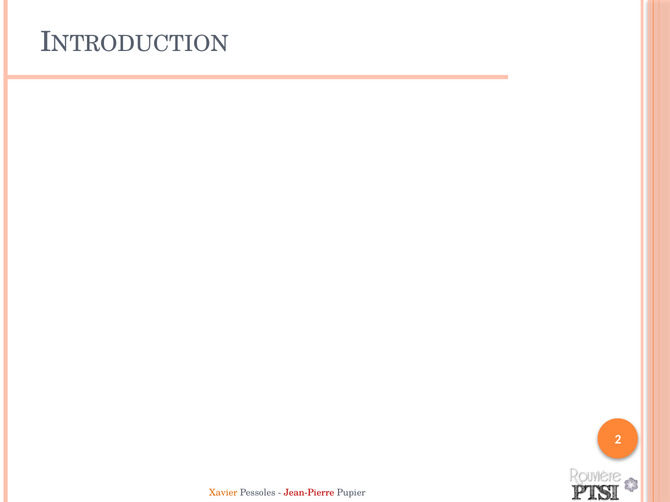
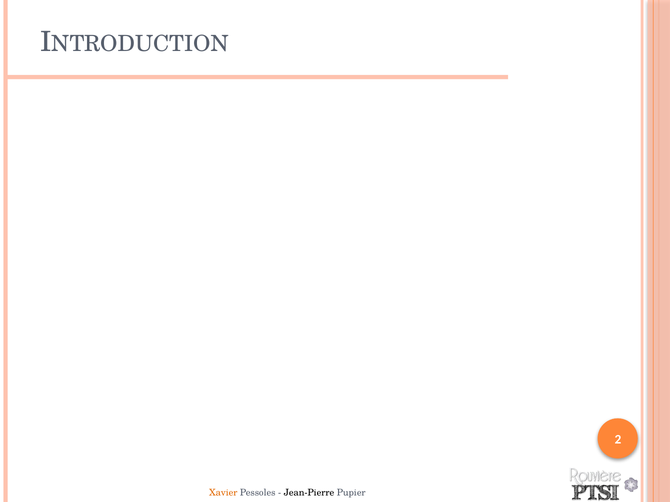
Jean-Pierre colour: red -> black
